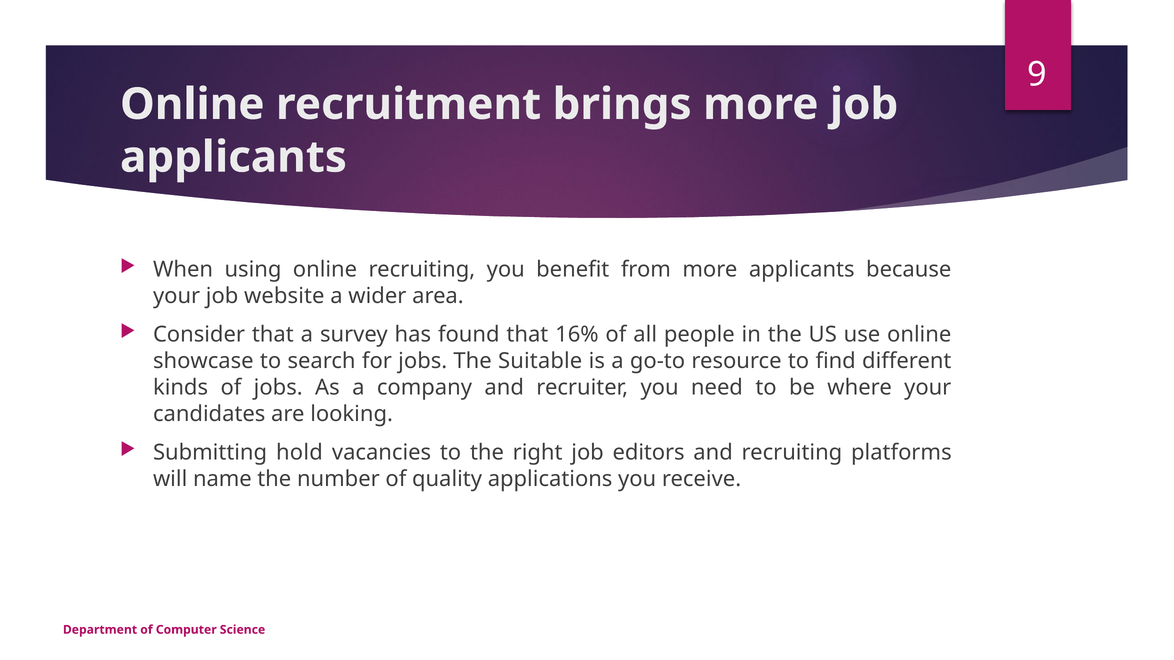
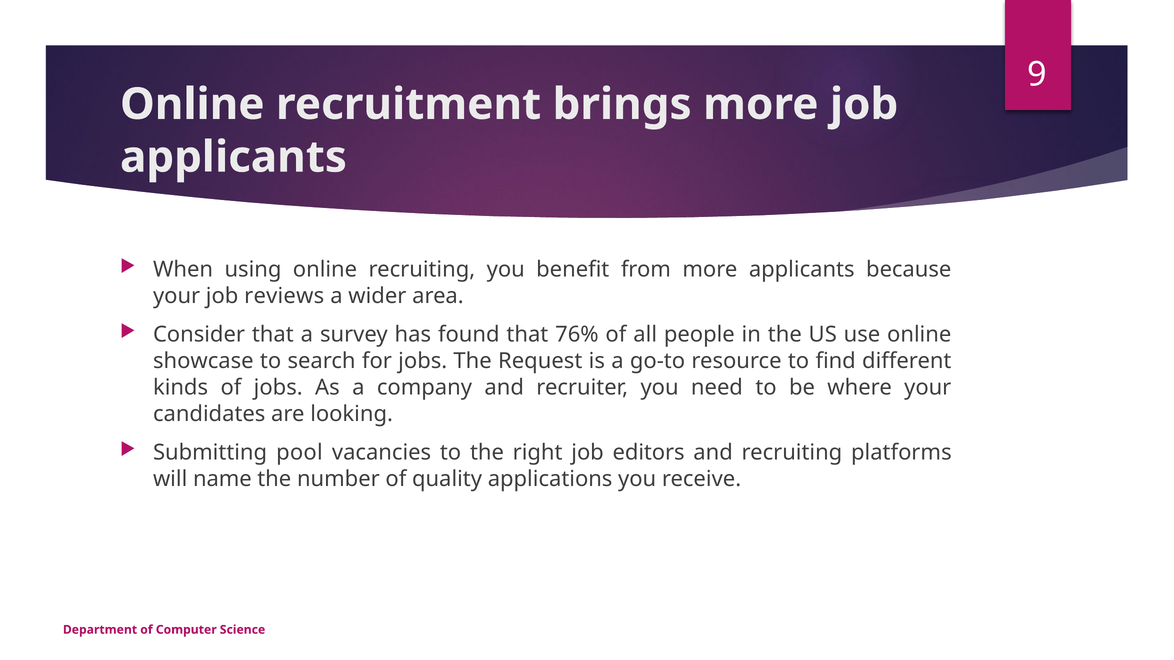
website: website -> reviews
16%: 16% -> 76%
Suitable: Suitable -> Request
hold: hold -> pool
